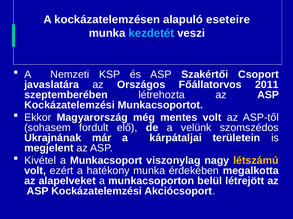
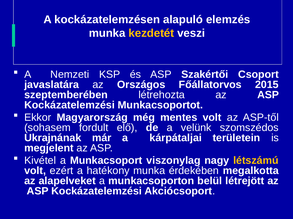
eseteire: eseteire -> elemzés
kezdetét colour: light blue -> yellow
2011: 2011 -> 2015
